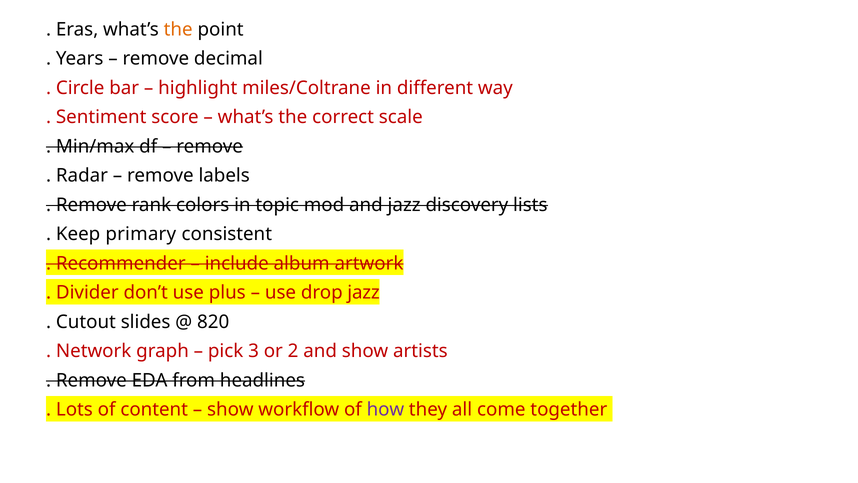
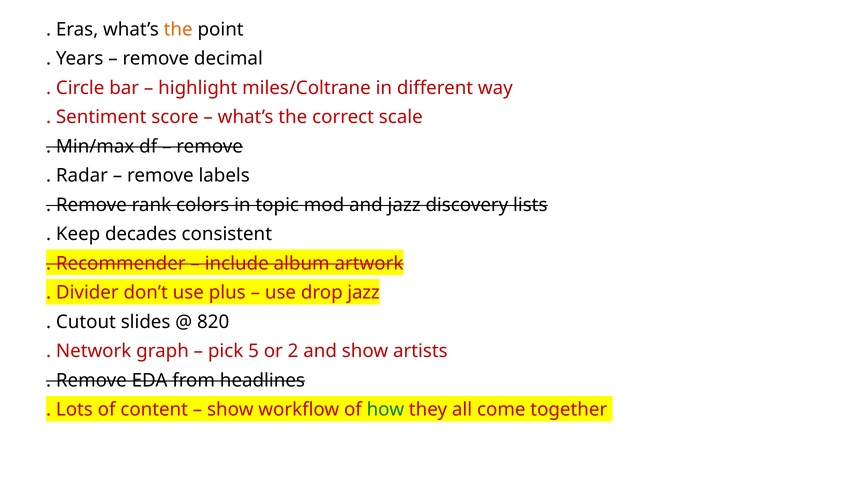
primary: primary -> decades
3: 3 -> 5
how colour: purple -> green
